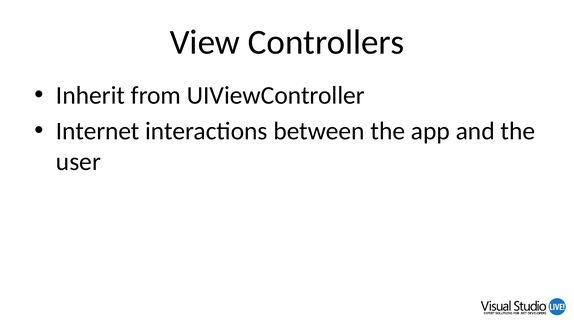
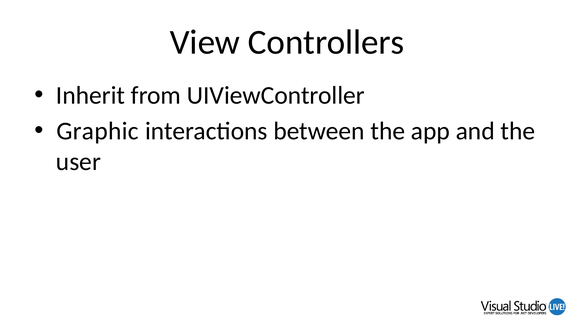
Internet: Internet -> Graphic
